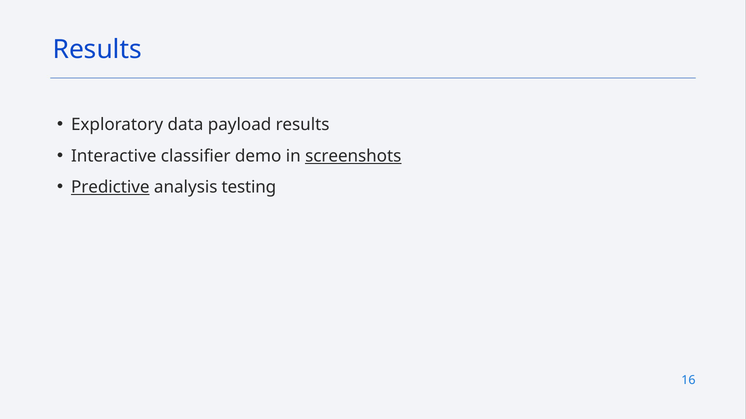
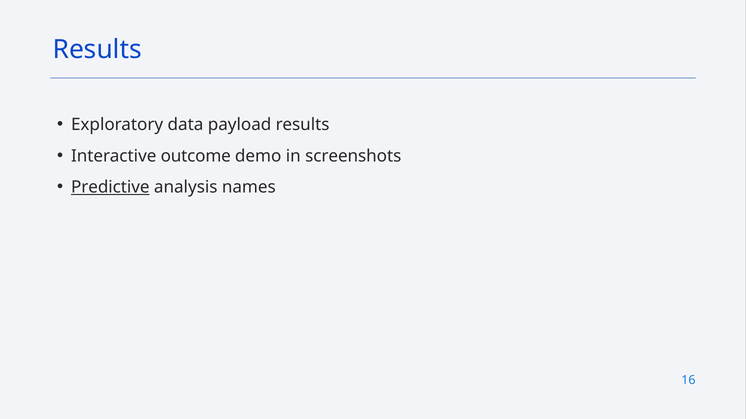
classifier: classifier -> outcome
screenshots underline: present -> none
testing: testing -> names
